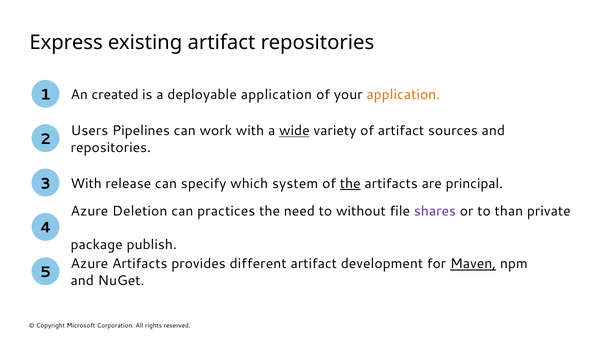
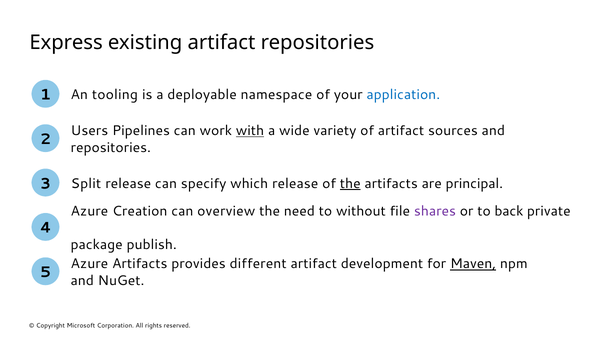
created: created -> tooling
deployable application: application -> namespace
application at (403, 95) colour: orange -> blue
with at (250, 131) underline: none -> present
wide underline: present -> none
3 With: With -> Split
which system: system -> release
Deletion: Deletion -> Creation
practices: practices -> overview
than: than -> back
